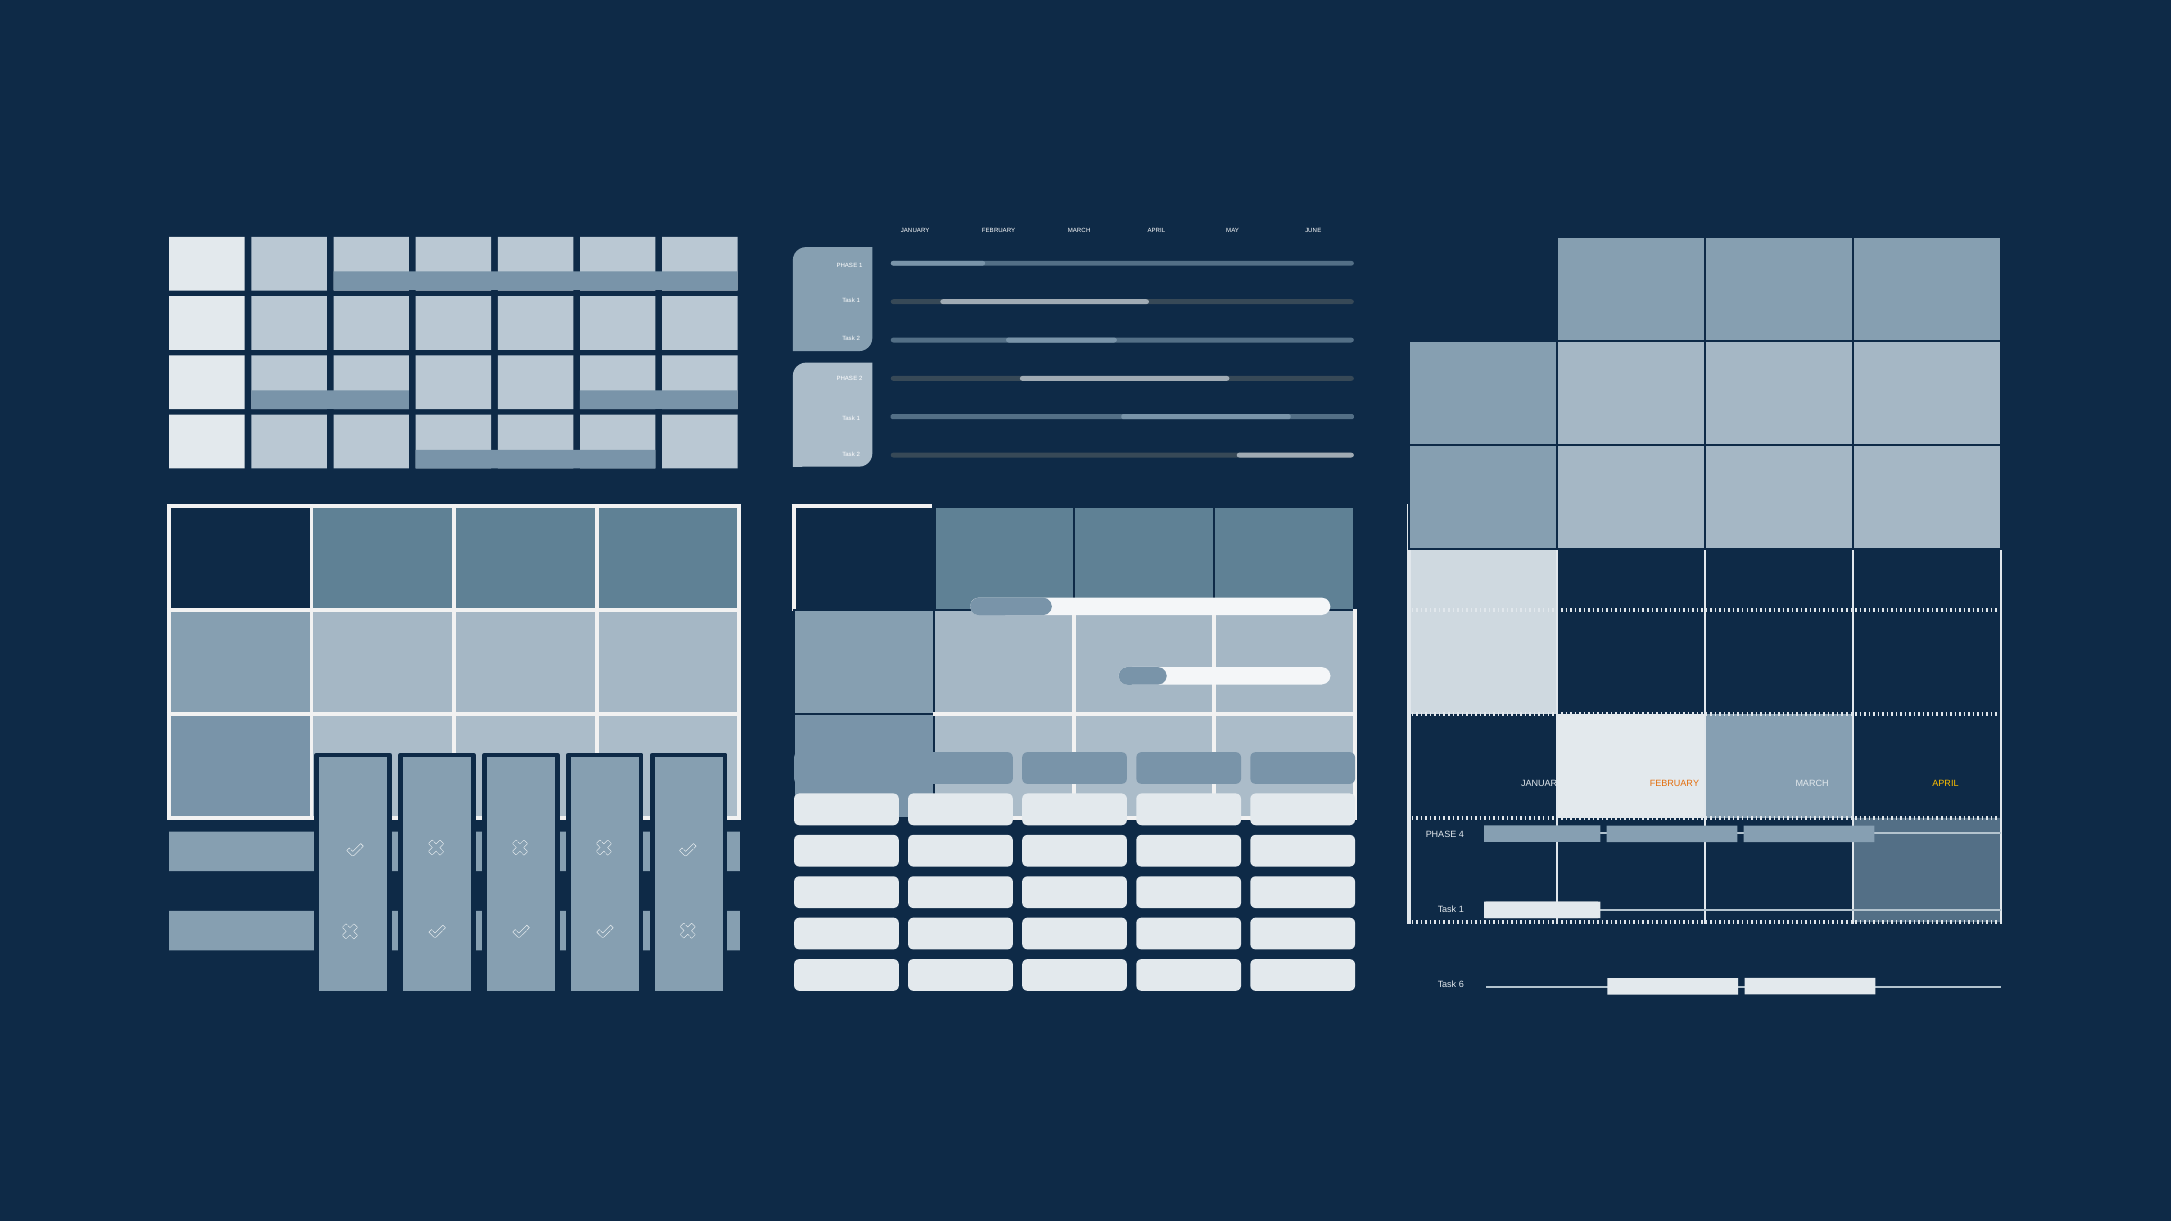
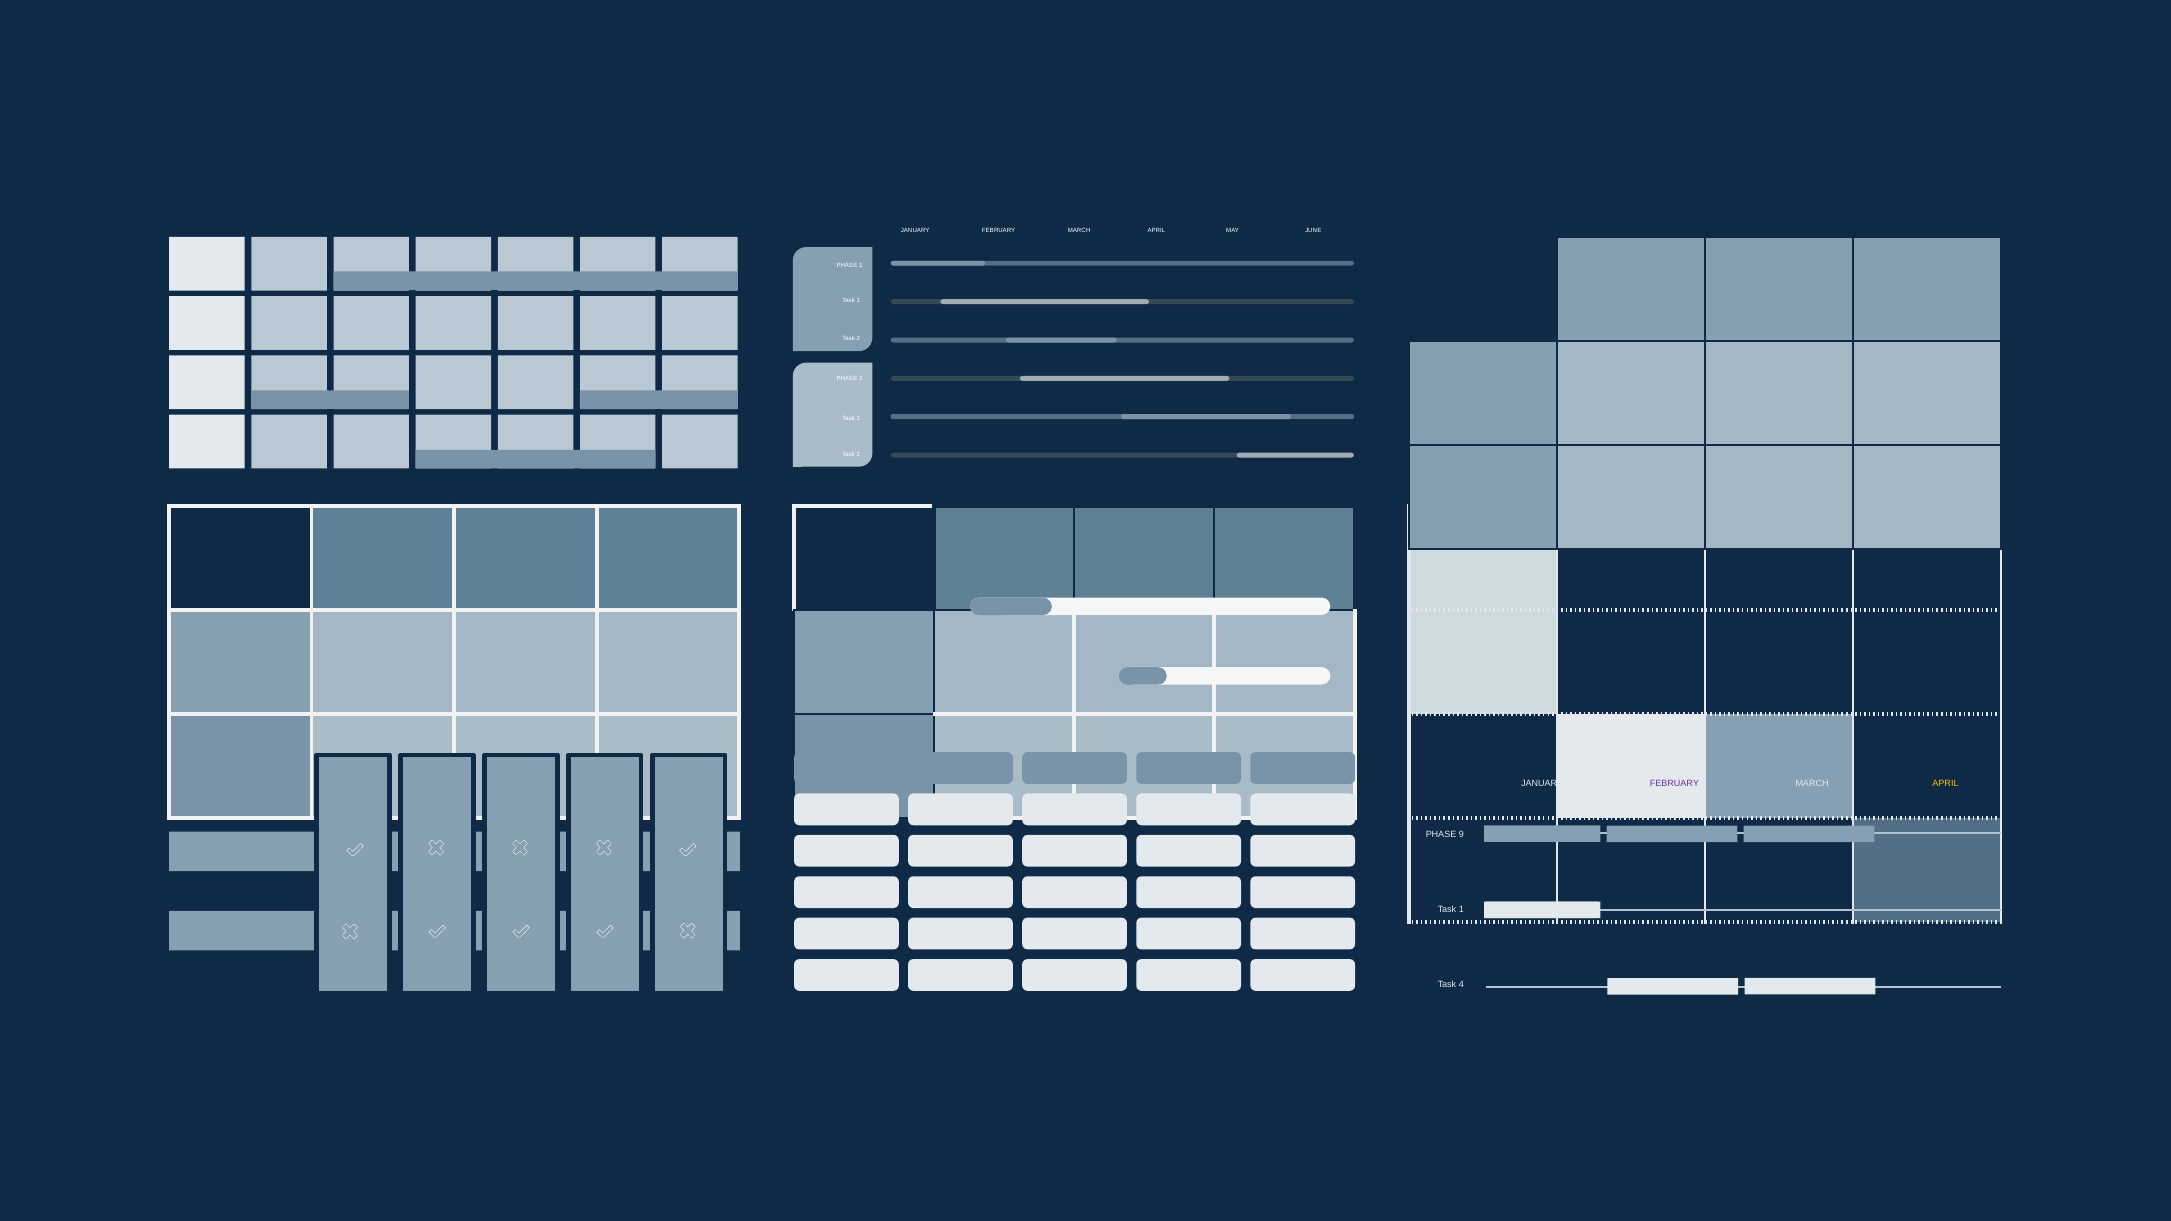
FEBRUARY at (1674, 784) colour: orange -> purple
4: 4 -> 9
6: 6 -> 4
